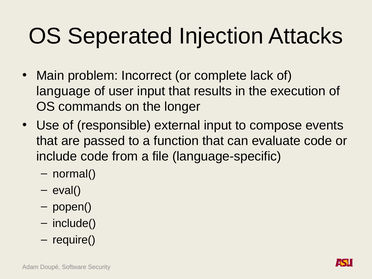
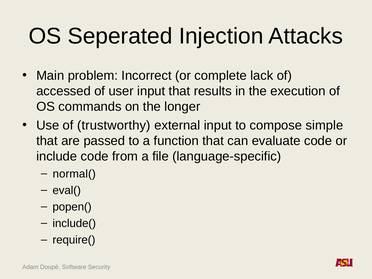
language: language -> accessed
responsible: responsible -> trustworthy
events: events -> simple
